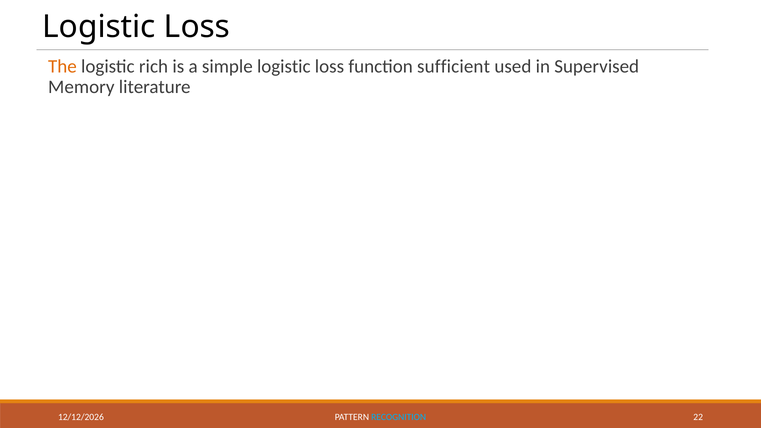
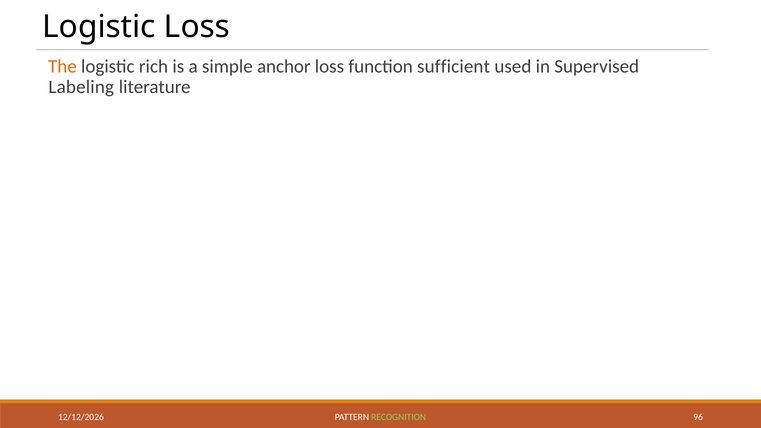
simple logistic: logistic -> anchor
Memory: Memory -> Labeling
22: 22 -> 96
RECOGNITION colour: light blue -> light green
